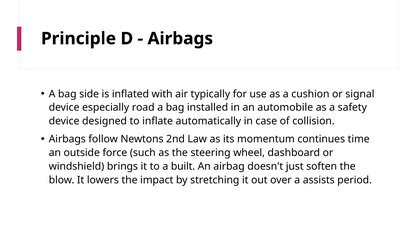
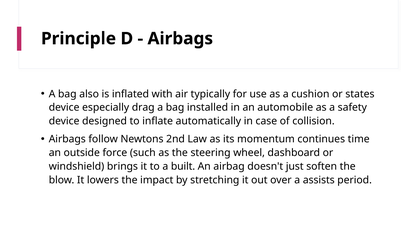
side: side -> also
signal: signal -> states
road: road -> drag
